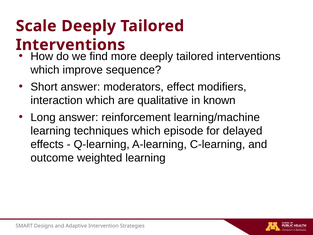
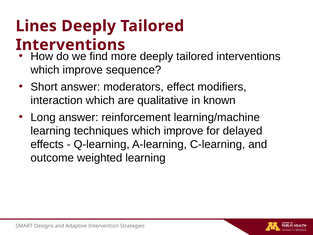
Scale: Scale -> Lines
techniques which episode: episode -> improve
